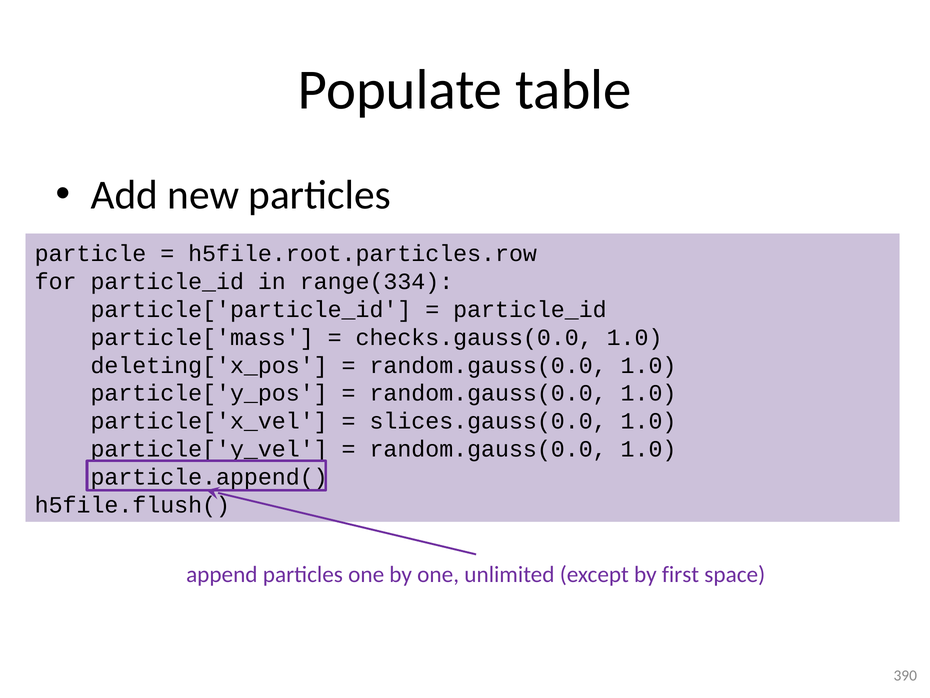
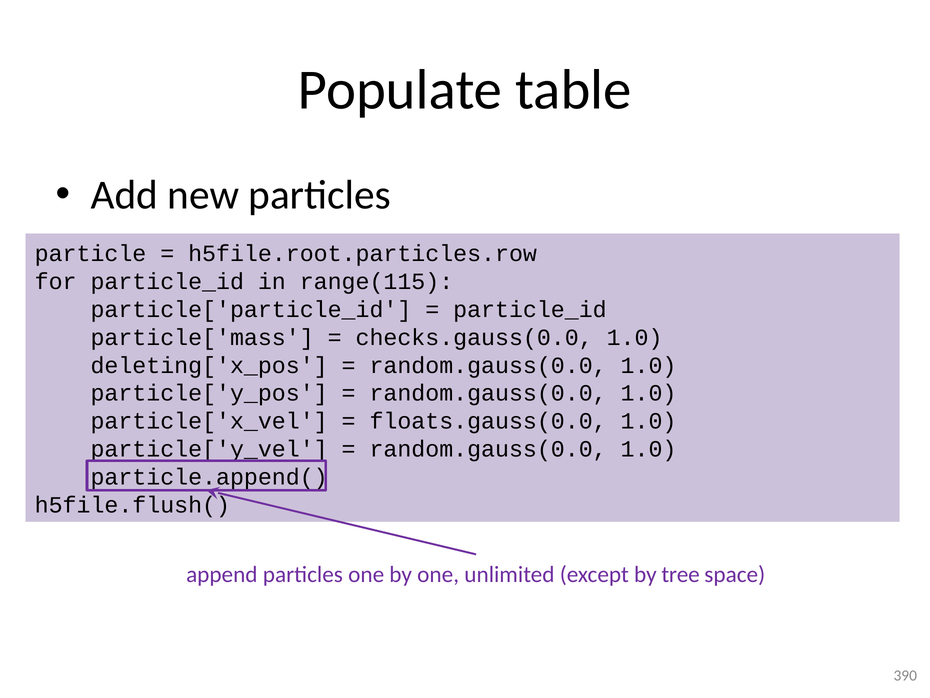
range(334: range(334 -> range(115
slices.gauss(0.0: slices.gauss(0.0 -> floats.gauss(0.0
first: first -> tree
